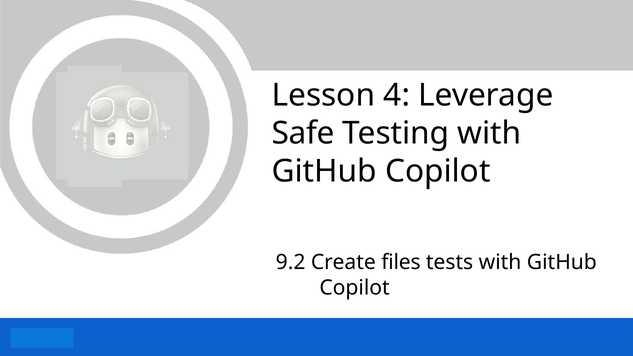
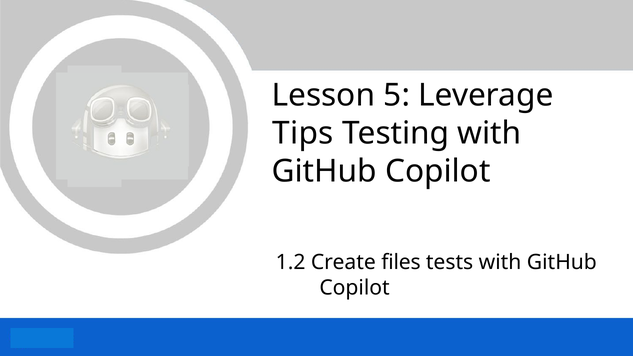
4: 4 -> 5
Safe: Safe -> Tips
9.2: 9.2 -> 1.2
